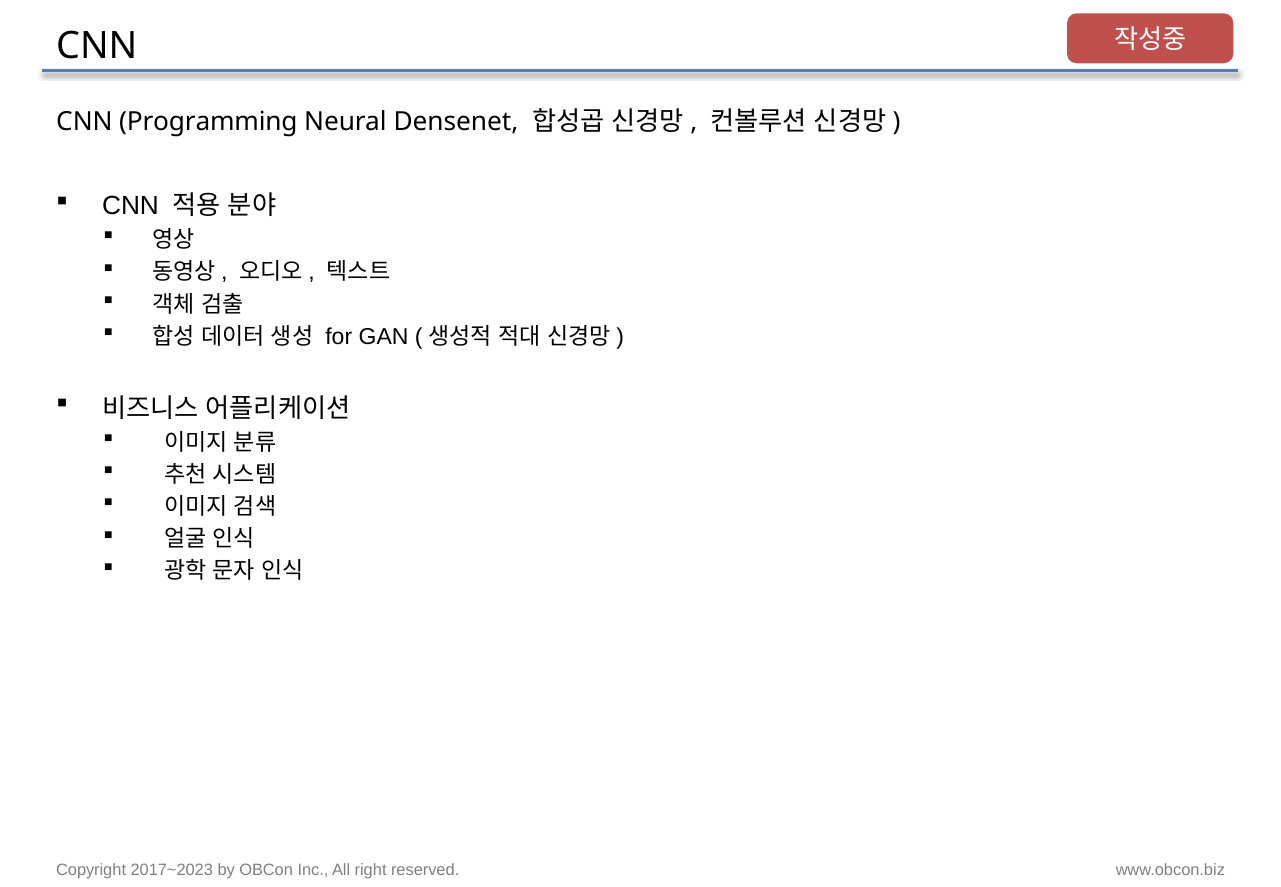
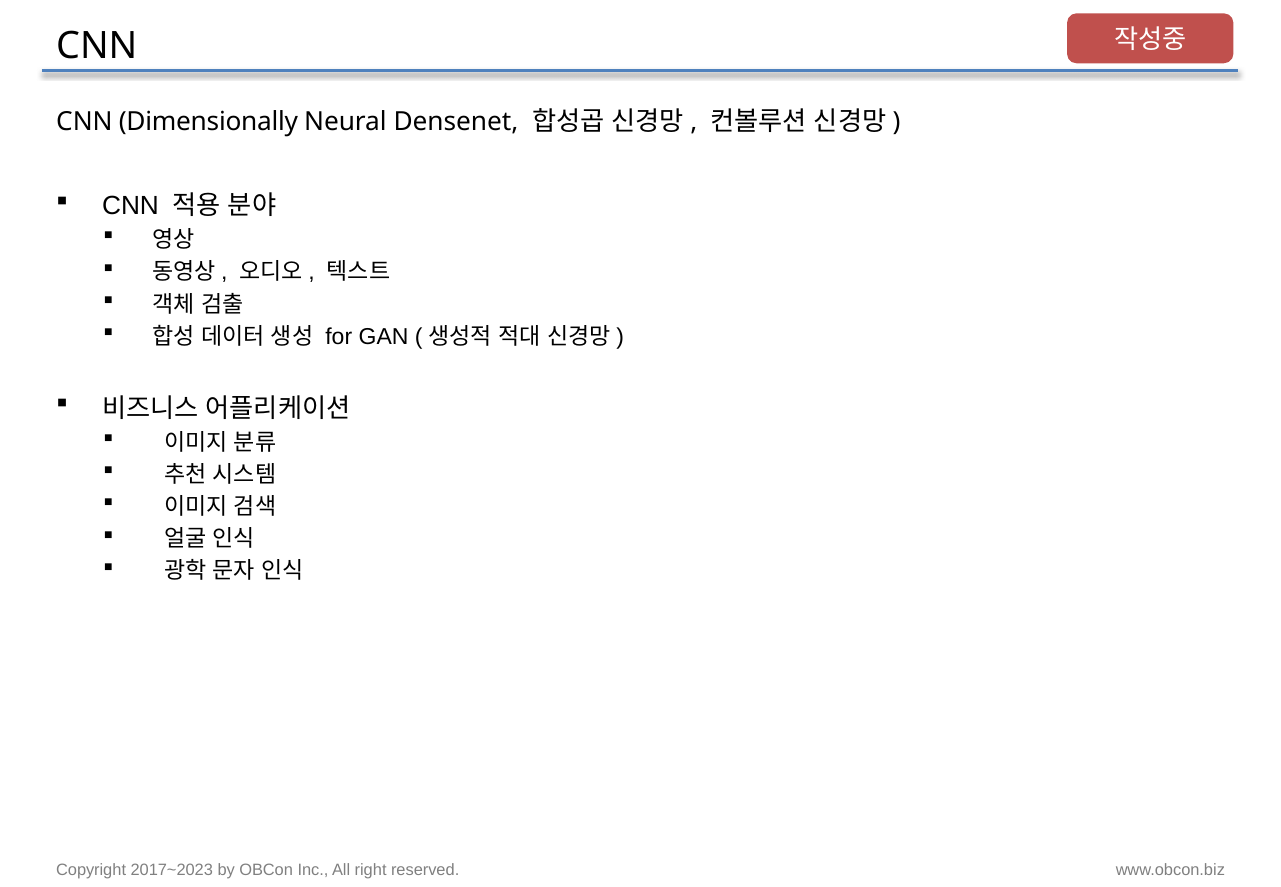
Programming: Programming -> Dimensionally
